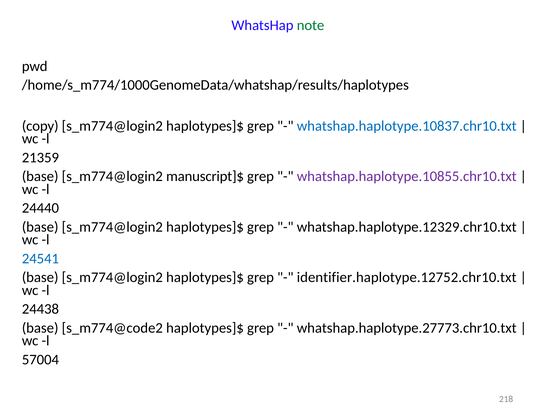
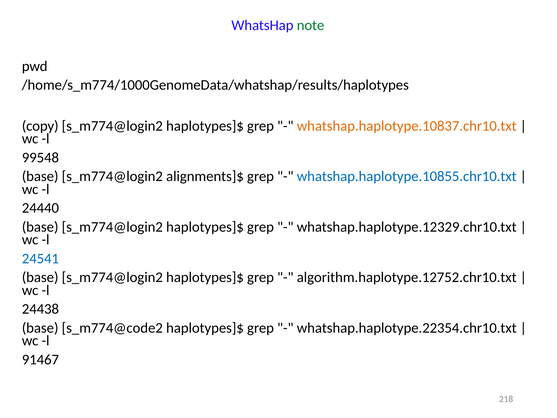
whatshap.haplotype.10837.chr10.txt colour: blue -> orange
21359: 21359 -> 99548
manuscript]$: manuscript]$ -> alignments]$
whatshap.haplotype.10855.chr10.txt colour: purple -> blue
identifier.haplotype.12752.chr10.txt: identifier.haplotype.12752.chr10.txt -> algorithm.haplotype.12752.chr10.txt
whatshap.haplotype.27773.chr10.txt: whatshap.haplotype.27773.chr10.txt -> whatshap.haplotype.22354.chr10.txt
57004: 57004 -> 91467
